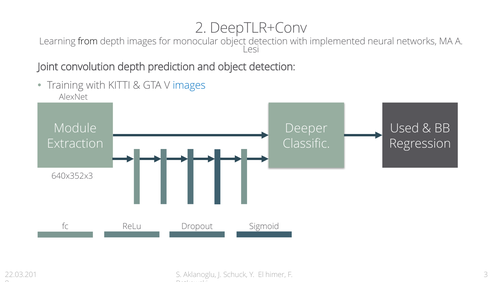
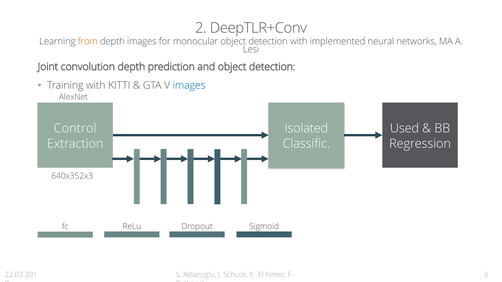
from colour: black -> orange
Module: Module -> Control
Deeper: Deeper -> Isolated
